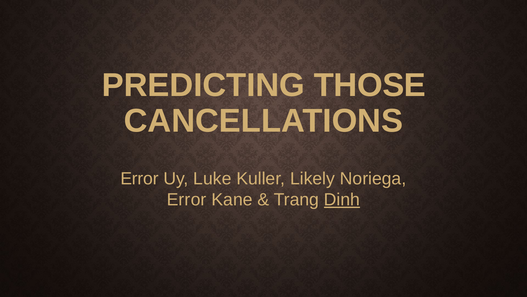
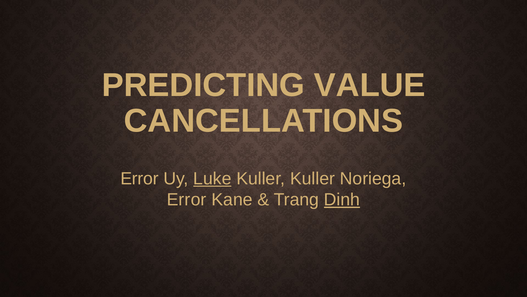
THOSE: THOSE -> VALUE
Luke underline: none -> present
Kuller Likely: Likely -> Kuller
